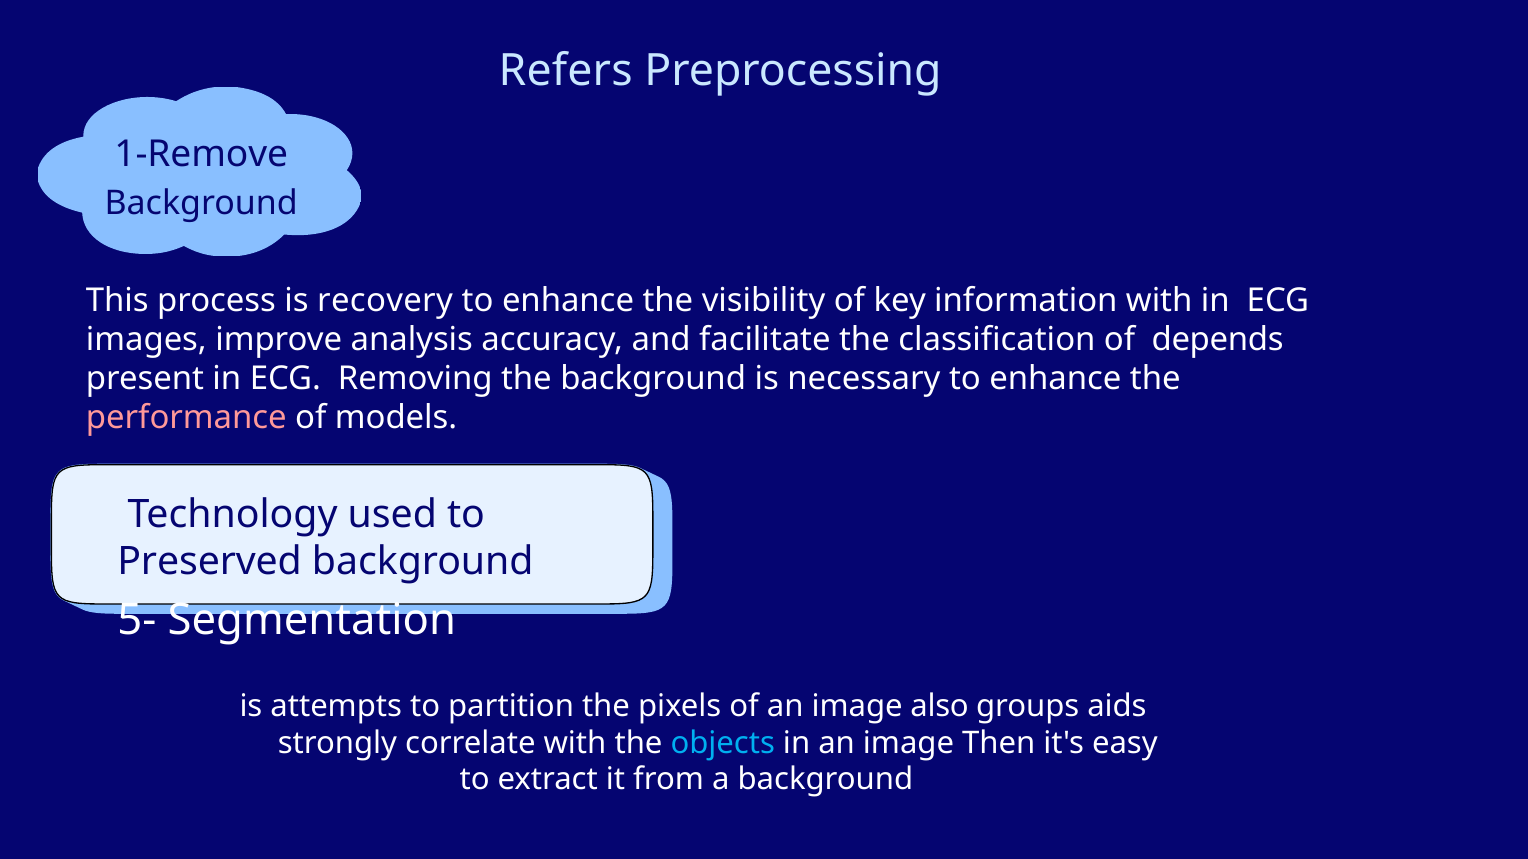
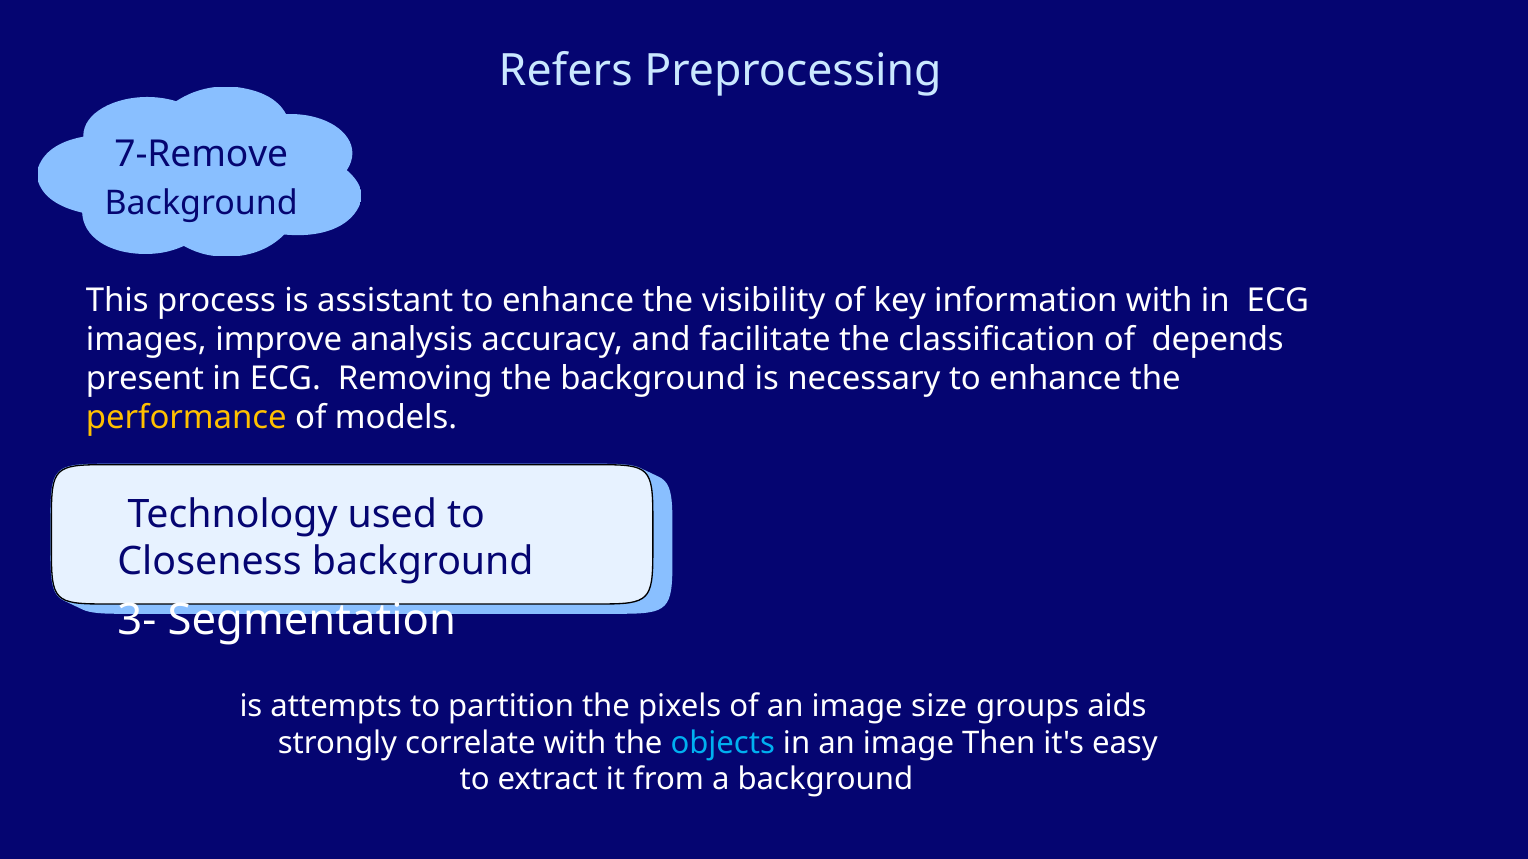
1-Remove: 1-Remove -> 7-Remove
recovery: recovery -> assistant
performance colour: pink -> yellow
Preserved: Preserved -> Closeness
5-: 5- -> 3-
also: also -> size
